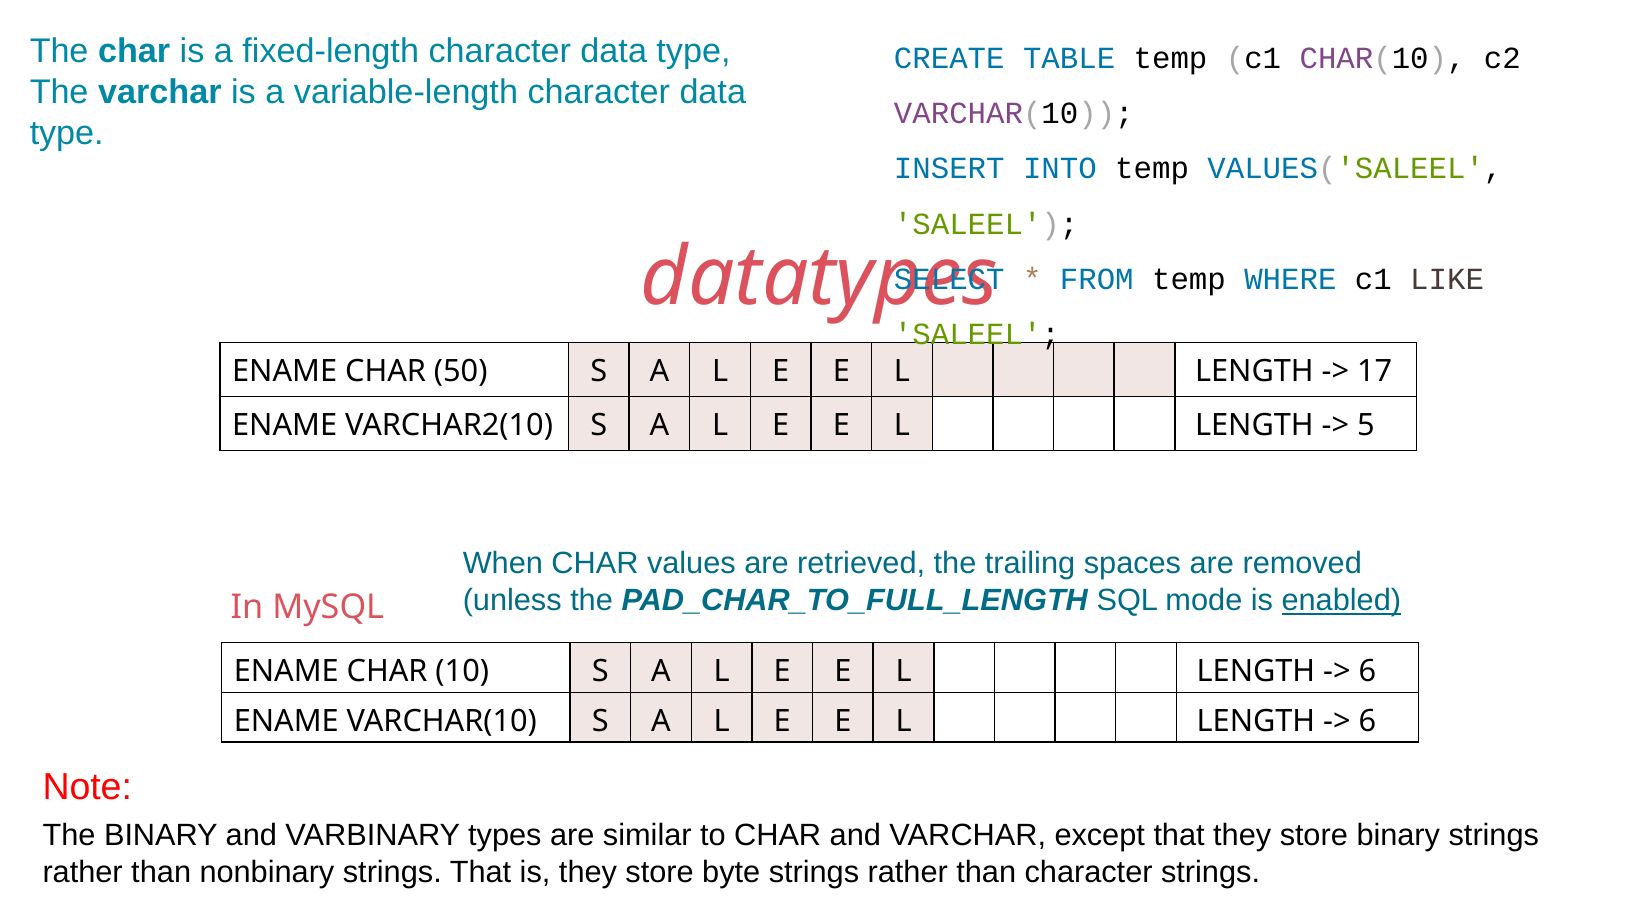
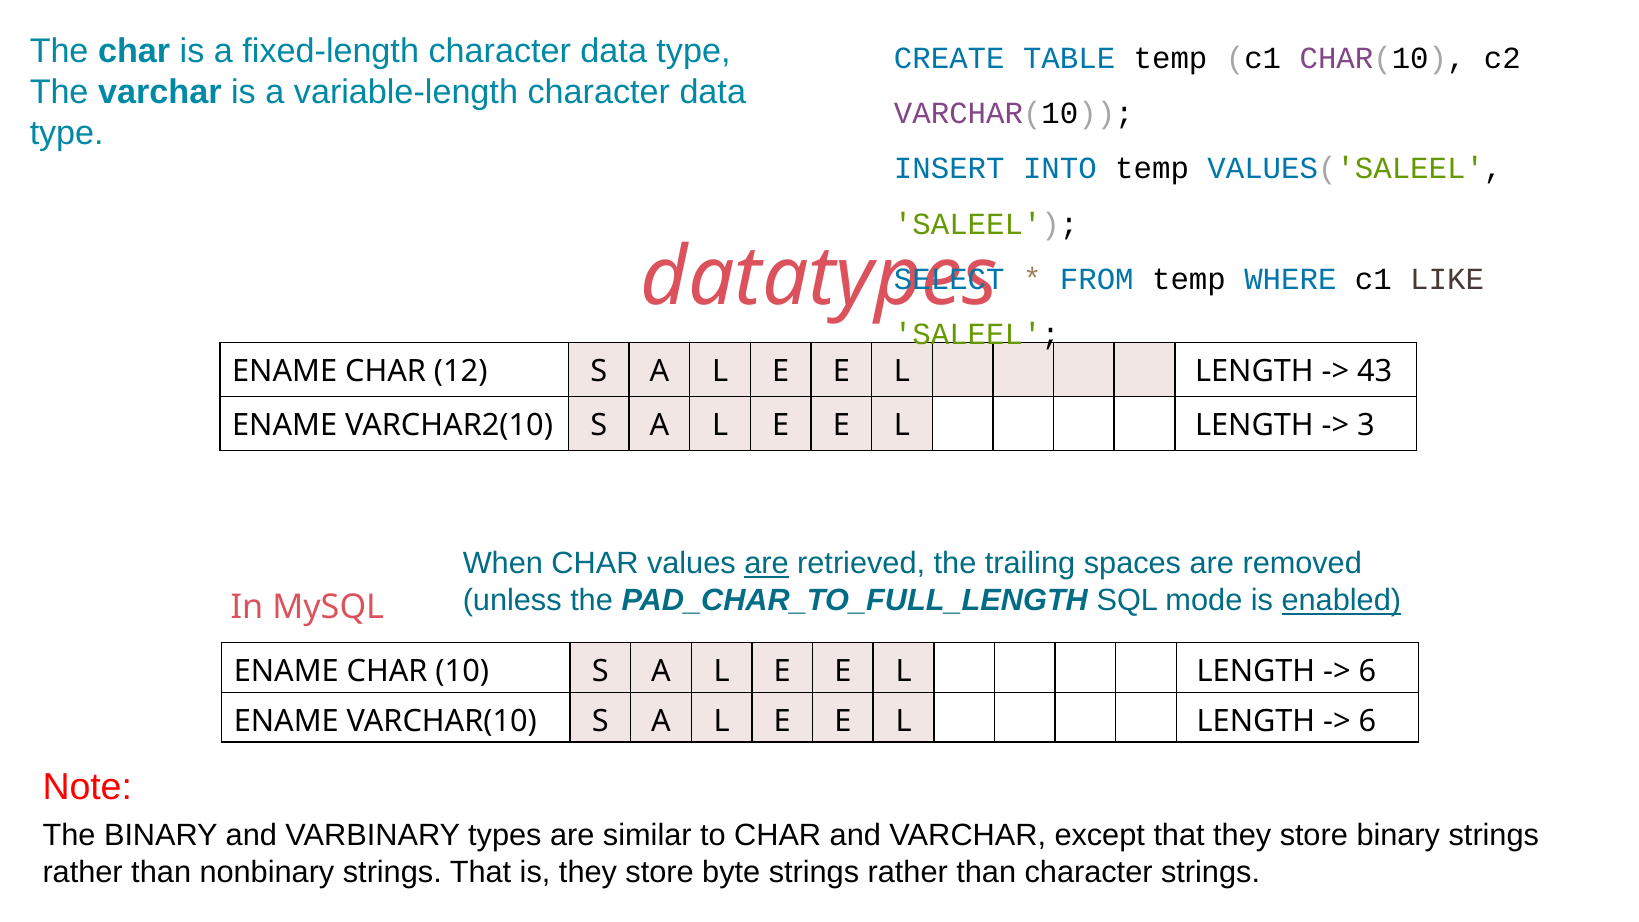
50: 50 -> 12
17: 17 -> 43
5: 5 -> 3
are at (766, 564) underline: none -> present
